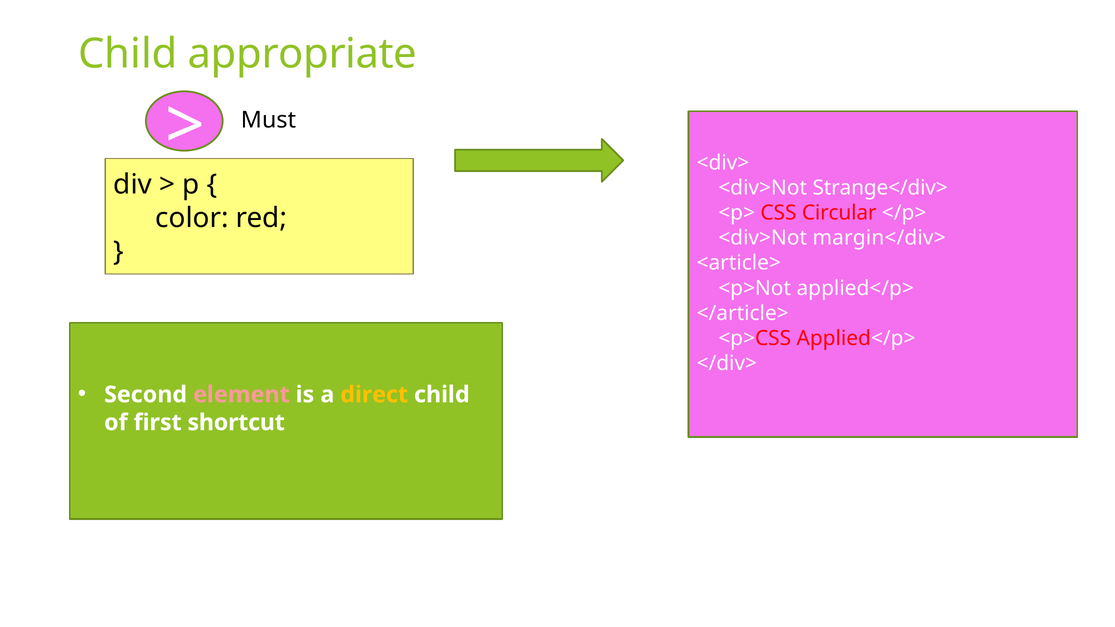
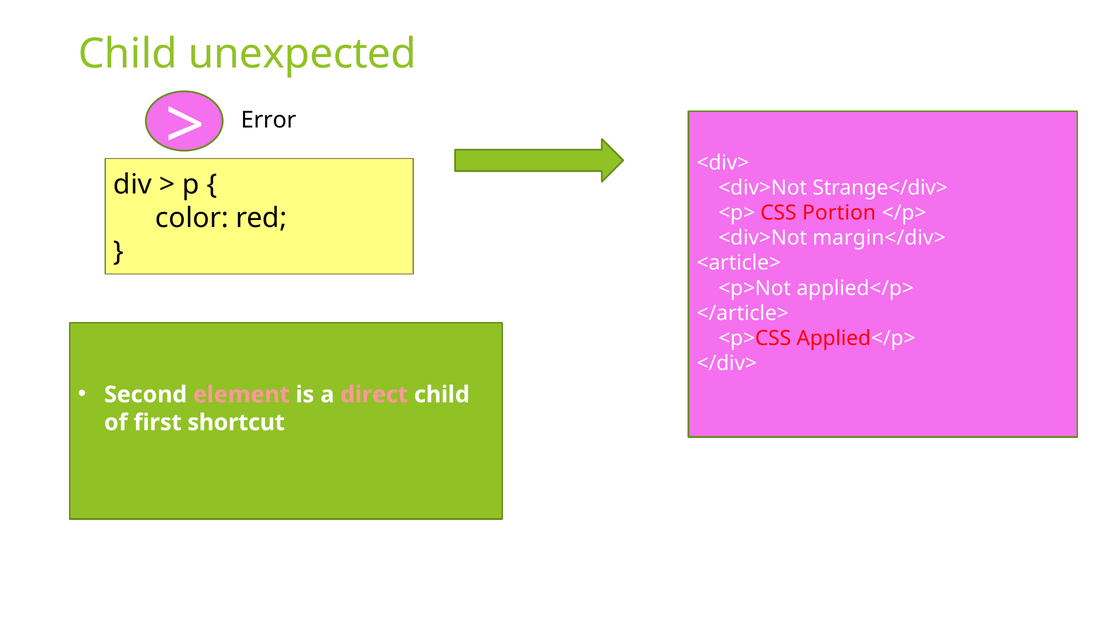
appropriate: appropriate -> unexpected
Must: Must -> Error
Circular: Circular -> Portion
direct colour: yellow -> pink
